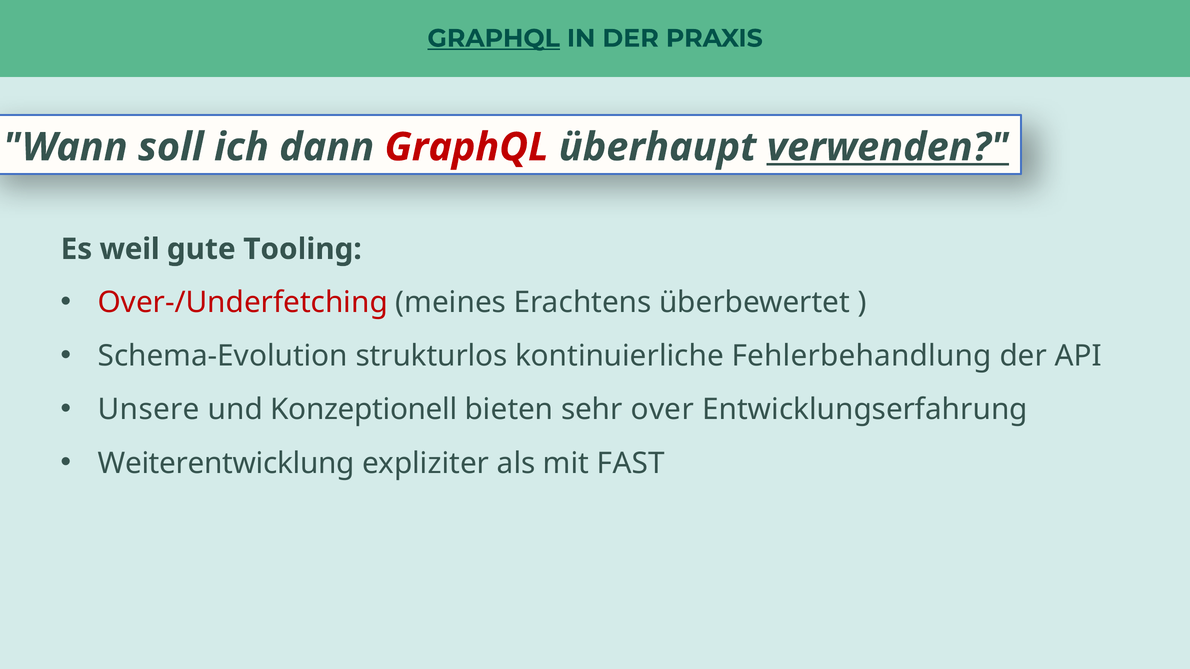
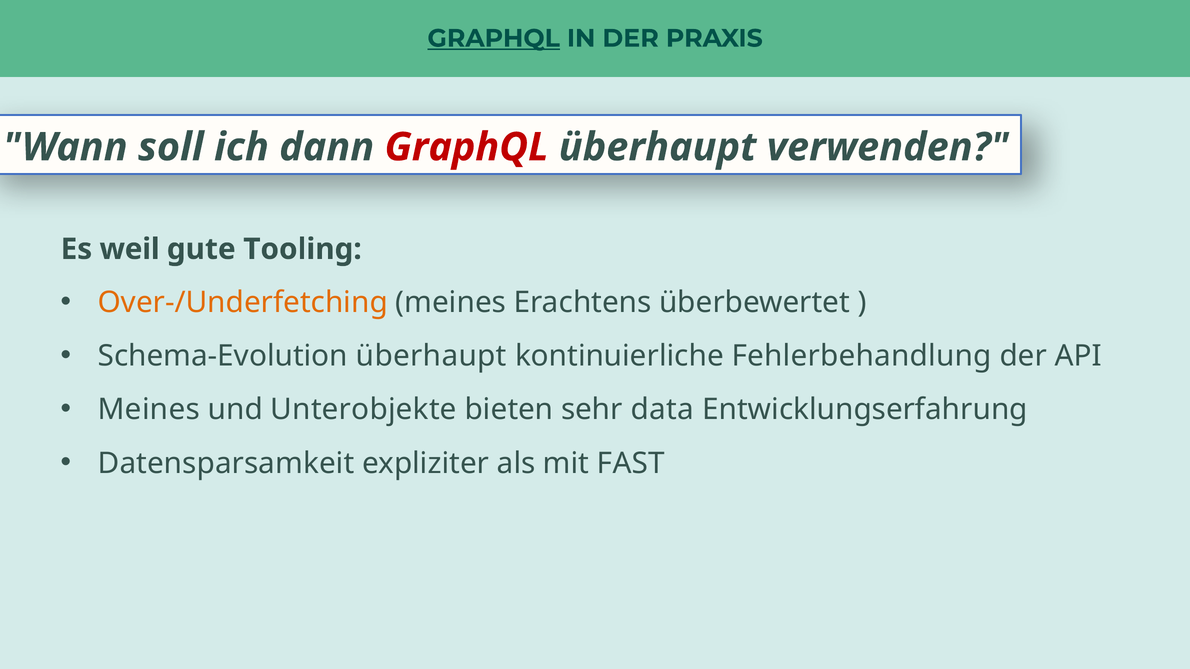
verwenden underline: present -> none
Over-/Underfetching colour: red -> orange
Schema-Evolution strukturlos: strukturlos -> überhaupt
Unsere at (149, 410): Unsere -> Meines
Konzeptionell: Konzeptionell -> Unterobjekte
over: over -> data
Weiterentwicklung: Weiterentwicklung -> Datensparsamkeit
